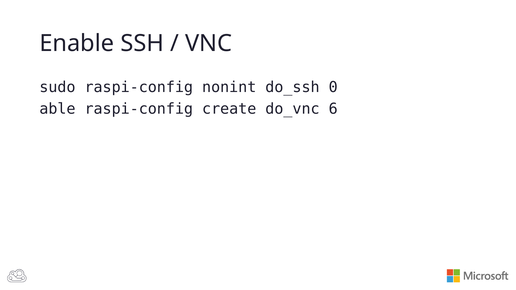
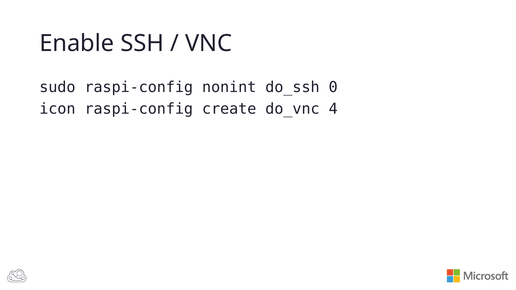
able: able -> icon
6: 6 -> 4
